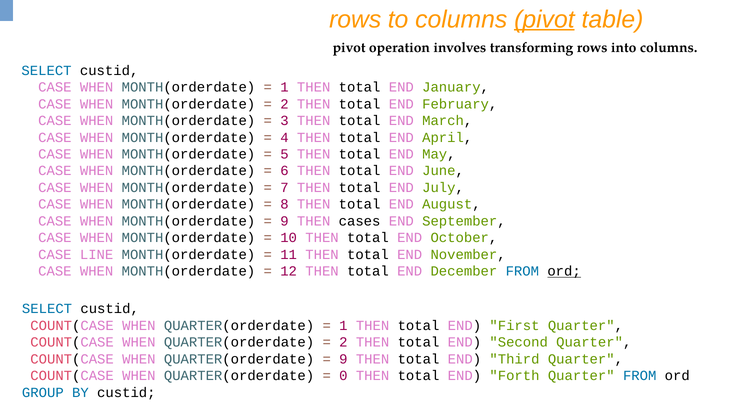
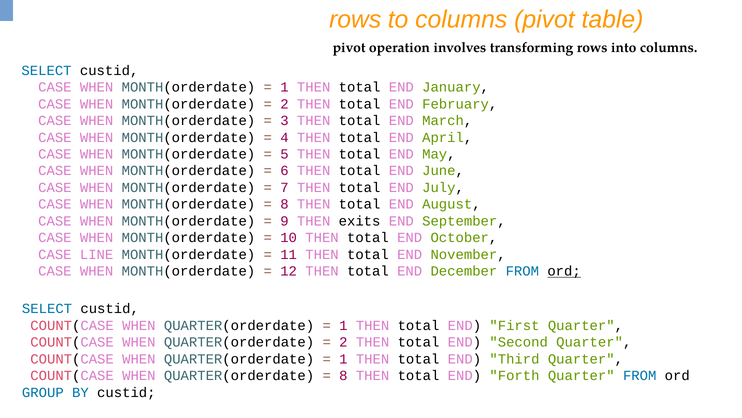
pivot at (544, 19) underline: present -> none
cases: cases -> exits
9 at (343, 358): 9 -> 1
0 at (343, 375): 0 -> 8
